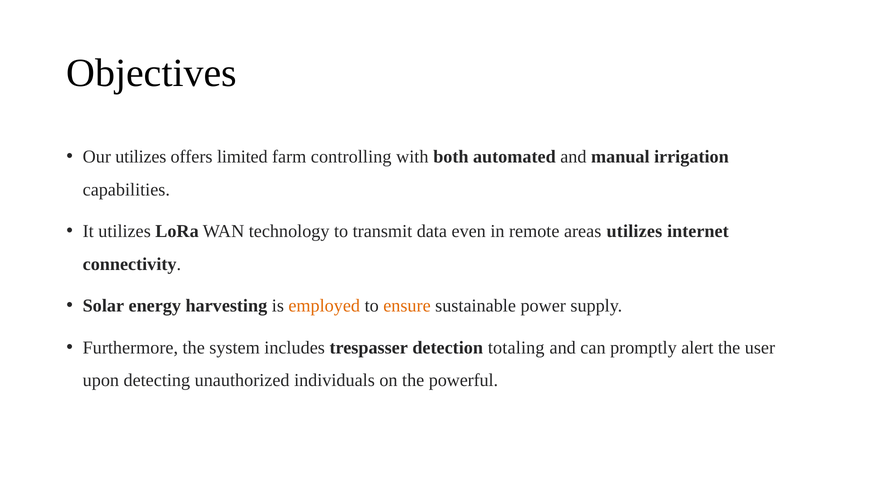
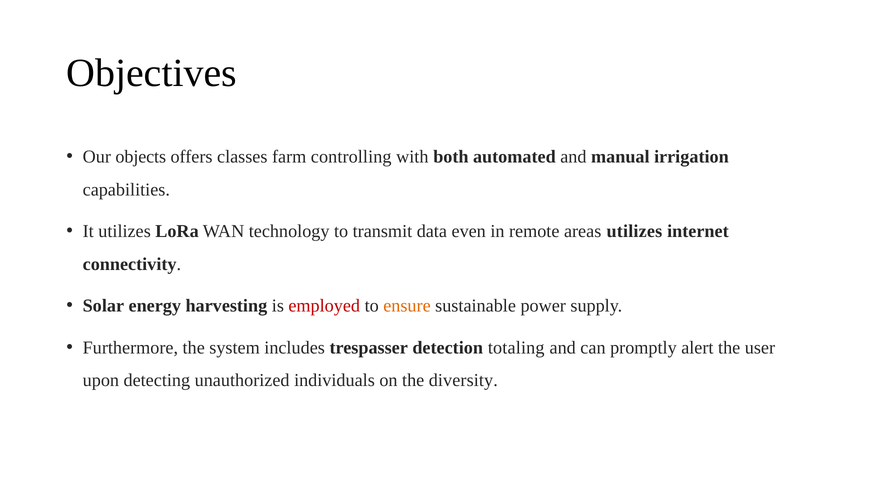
Our utilizes: utilizes -> objects
limited: limited -> classes
employed colour: orange -> red
powerful: powerful -> diversity
